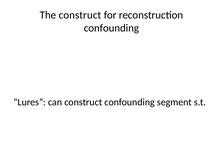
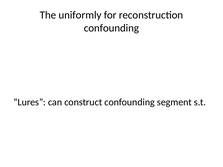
The construct: construct -> uniformly
